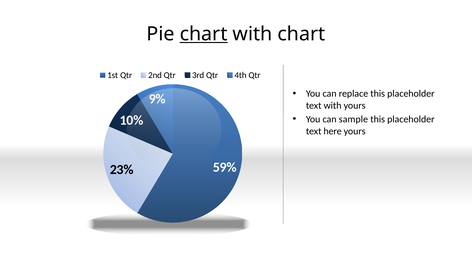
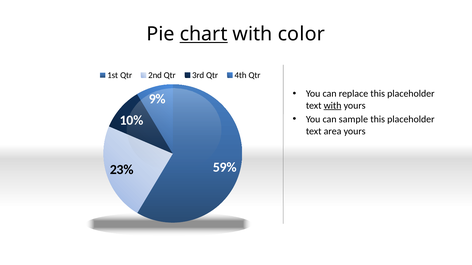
with chart: chart -> color
with at (333, 106) underline: none -> present
here: here -> area
